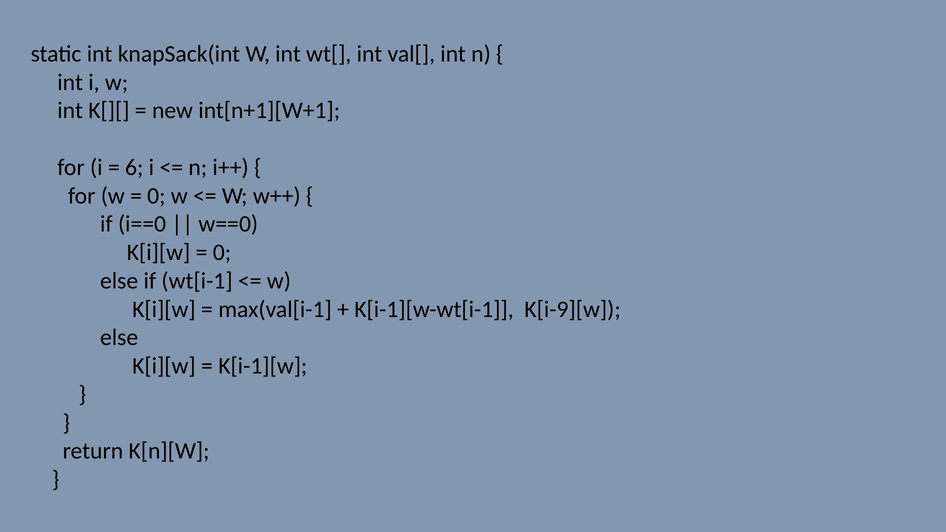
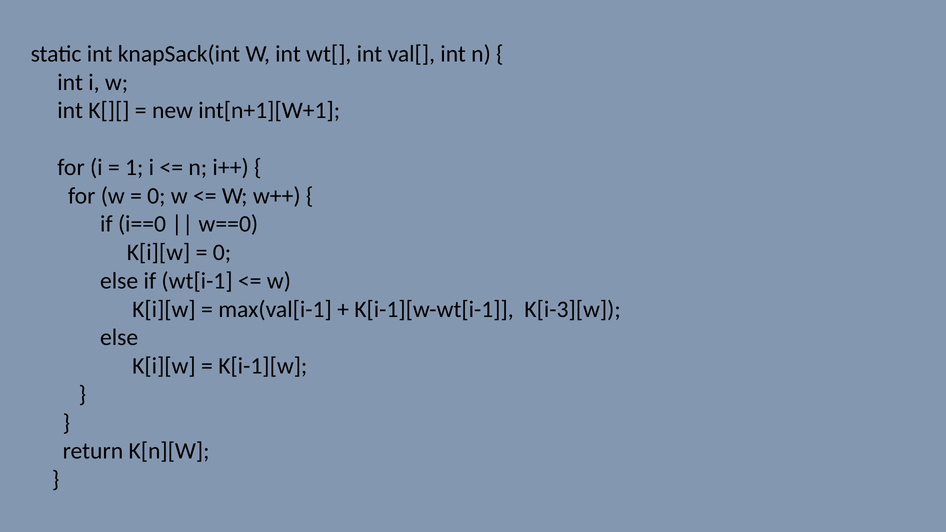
6: 6 -> 1
K[i-9][w: K[i-9][w -> K[i-3][w
